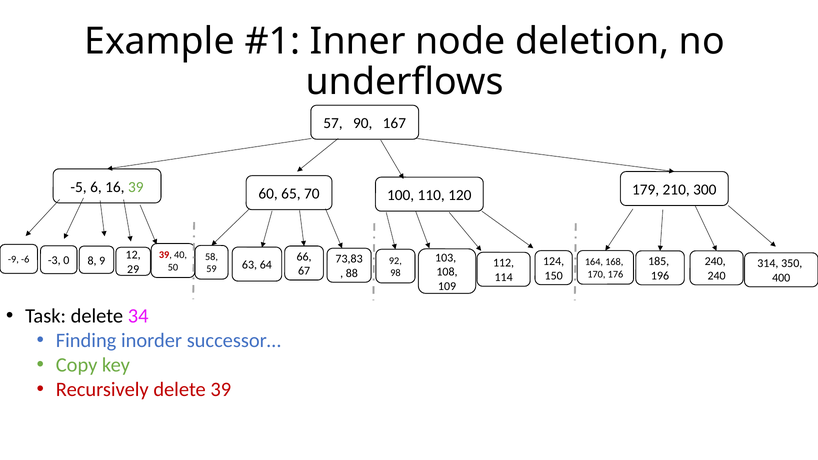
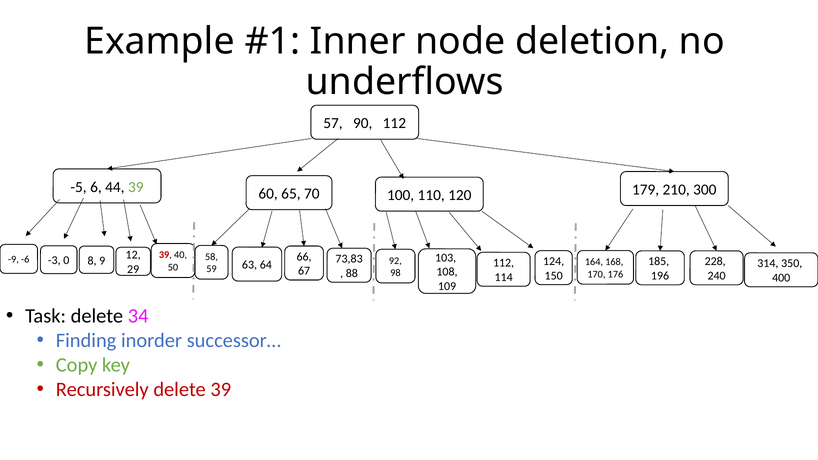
90 167: 167 -> 112
16: 16 -> 44
240 at (715, 262): 240 -> 228
